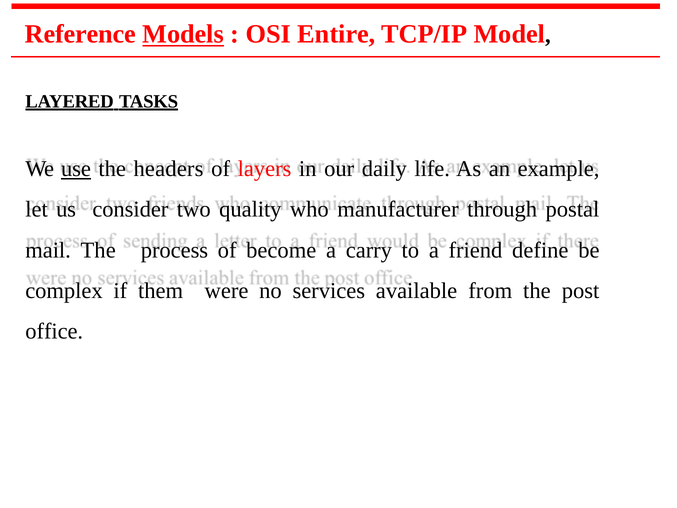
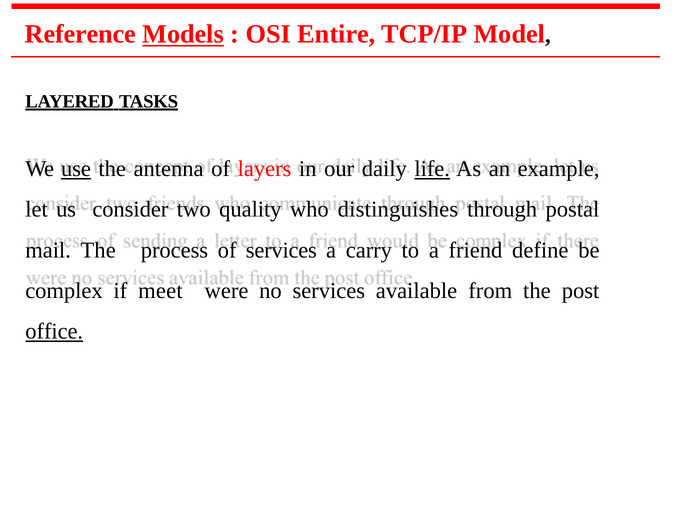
headers: headers -> antenna
life underline: none -> present
manufacturer: manufacturer -> distinguishes
of become: become -> services
them: them -> meet
office underline: none -> present
